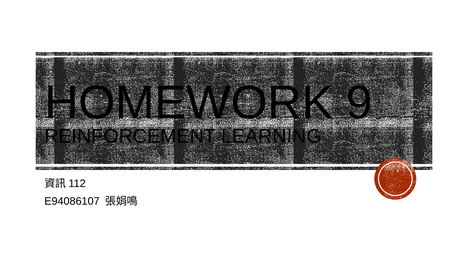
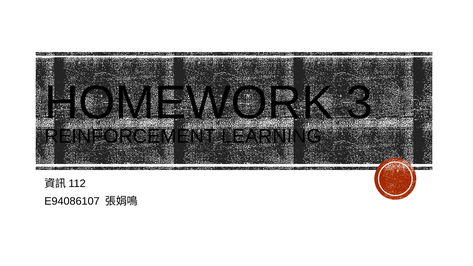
9: 9 -> 3
